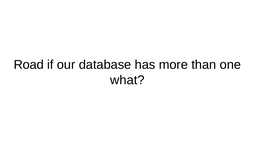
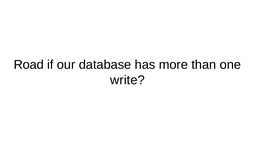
what: what -> write
